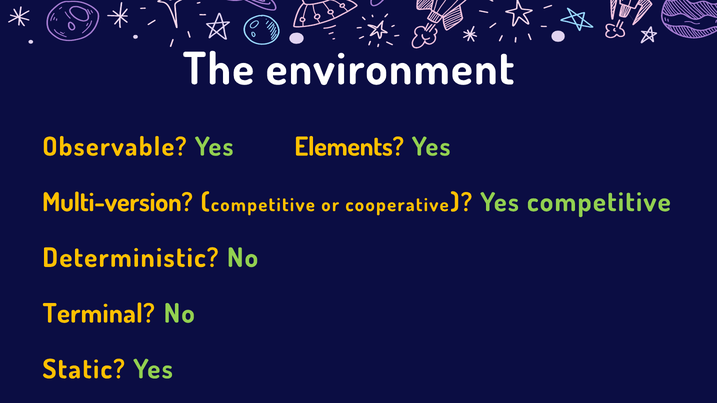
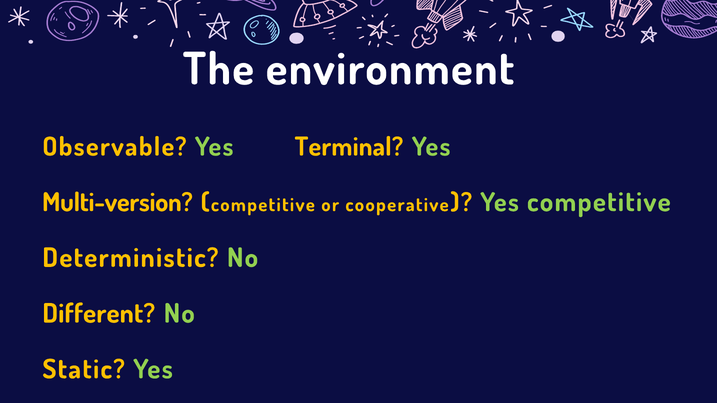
Elements: Elements -> Terminal
Terminal: Terminal -> Different
